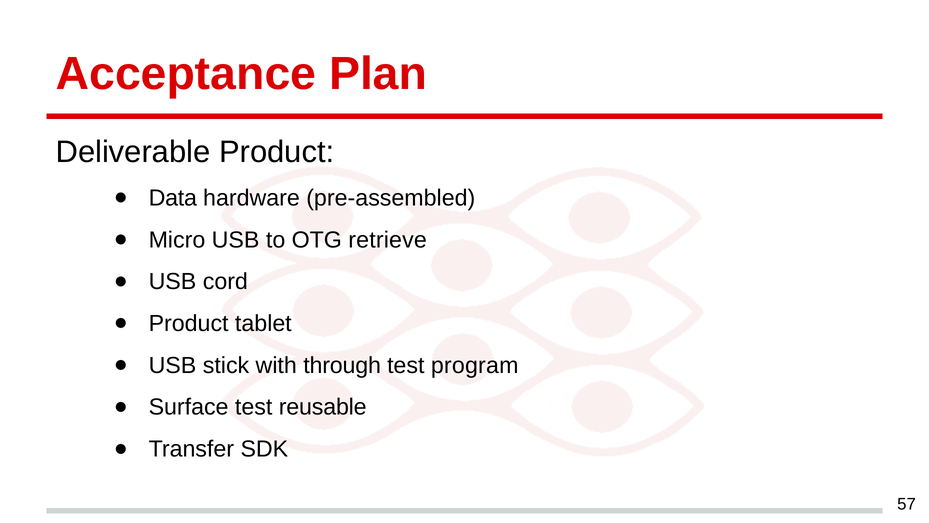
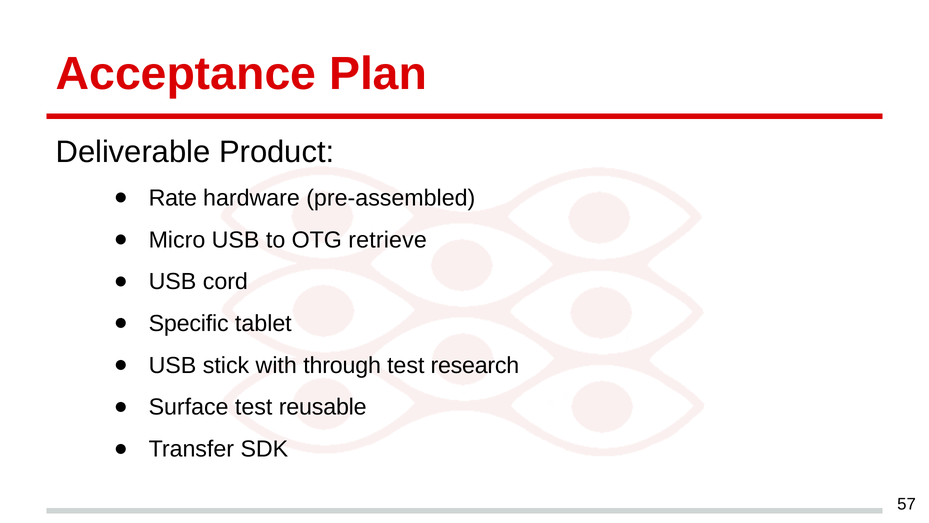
Data: Data -> Rate
Product at (189, 323): Product -> Specific
program: program -> research
